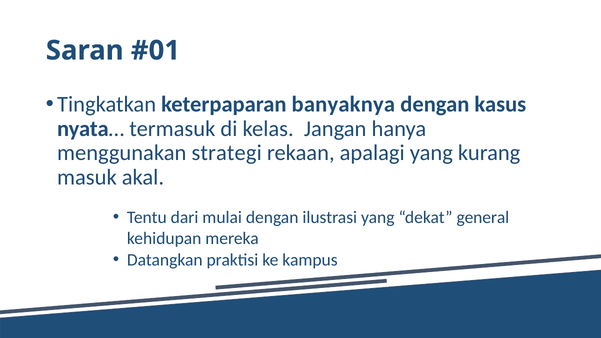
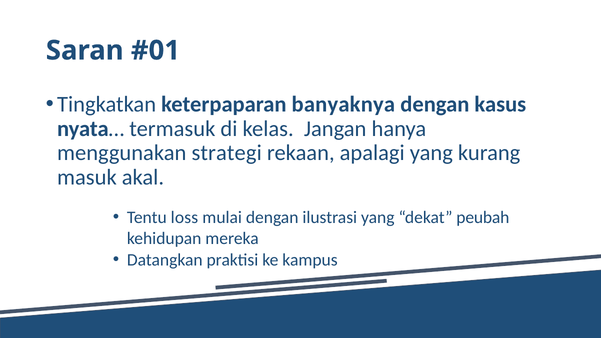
dari: dari -> loss
general: general -> peubah
